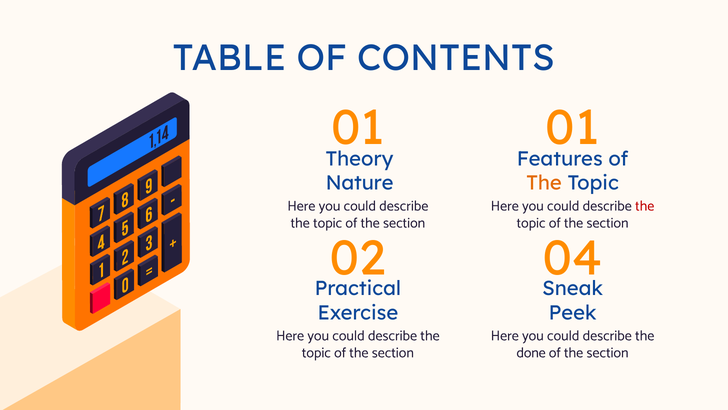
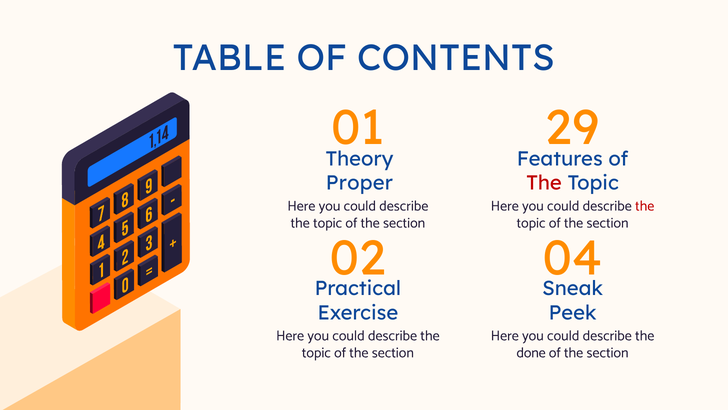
01 at (572, 128): 01 -> 29
Nature: Nature -> Proper
The at (544, 183) colour: orange -> red
